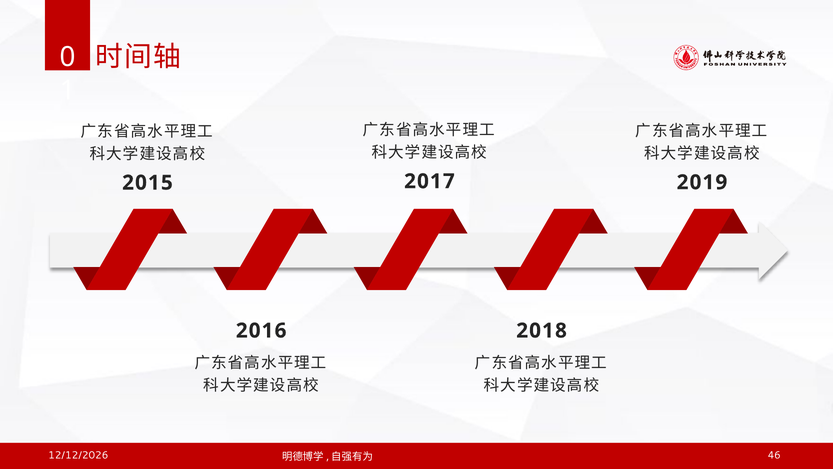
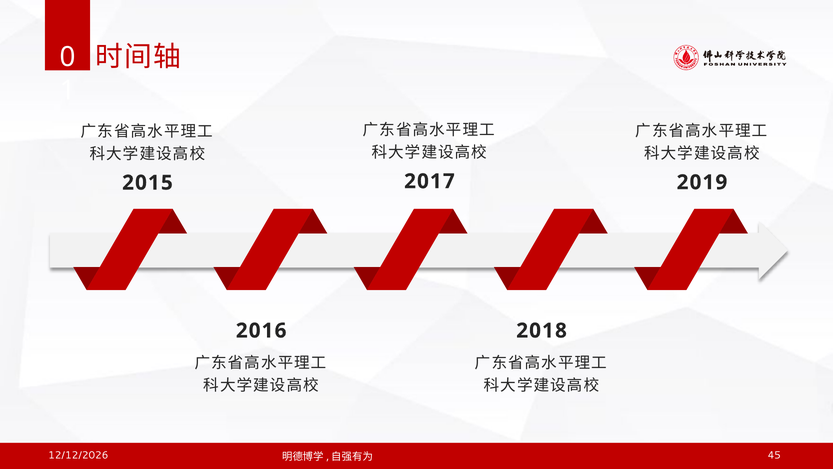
46: 46 -> 45
